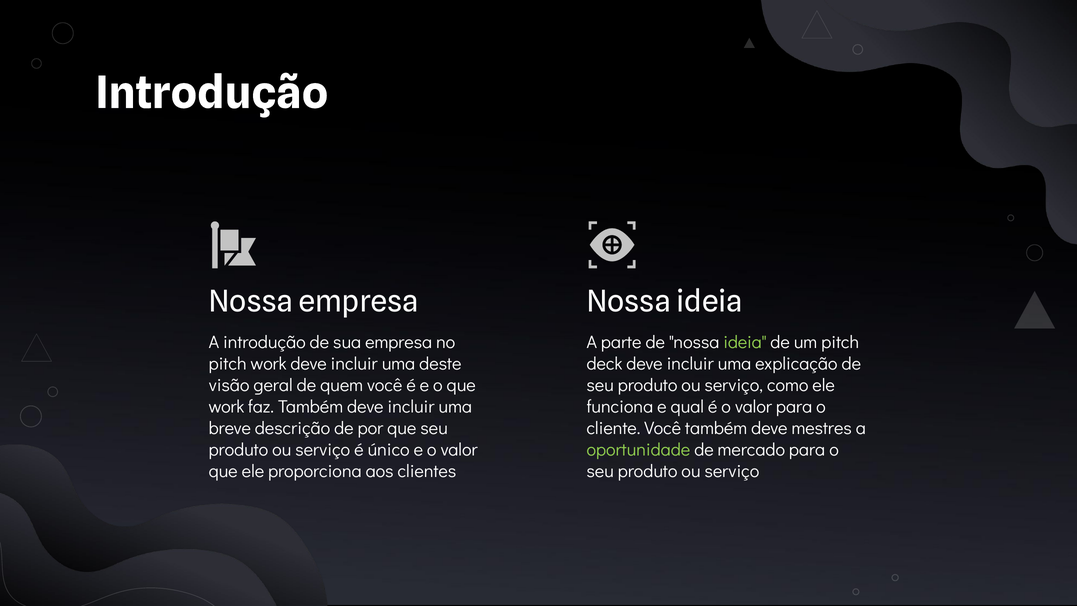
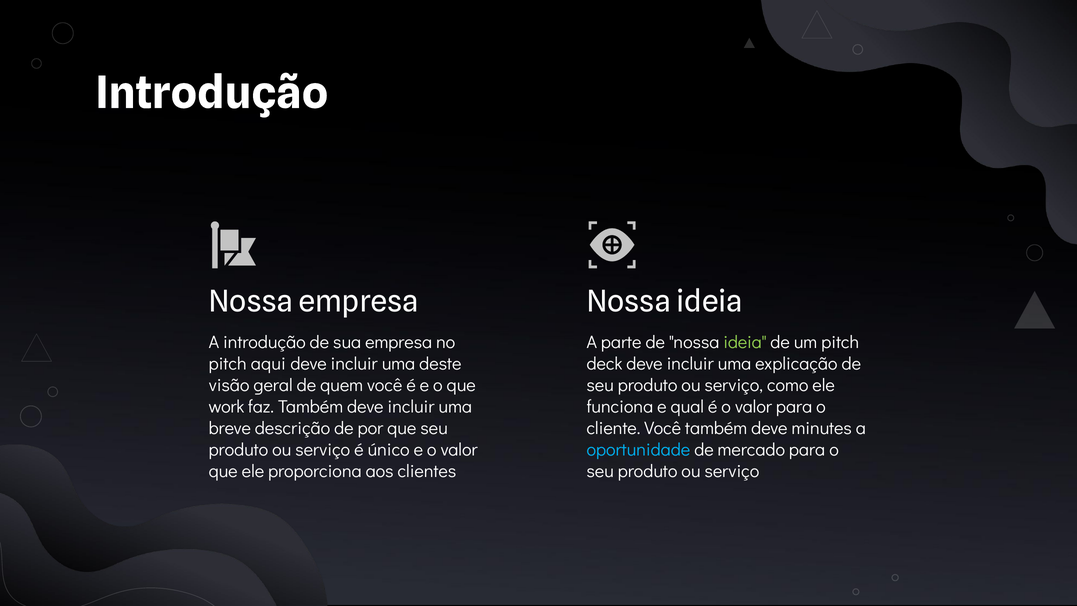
pitch work: work -> aqui
mestres: mestres -> minutes
oportunidade colour: light green -> light blue
